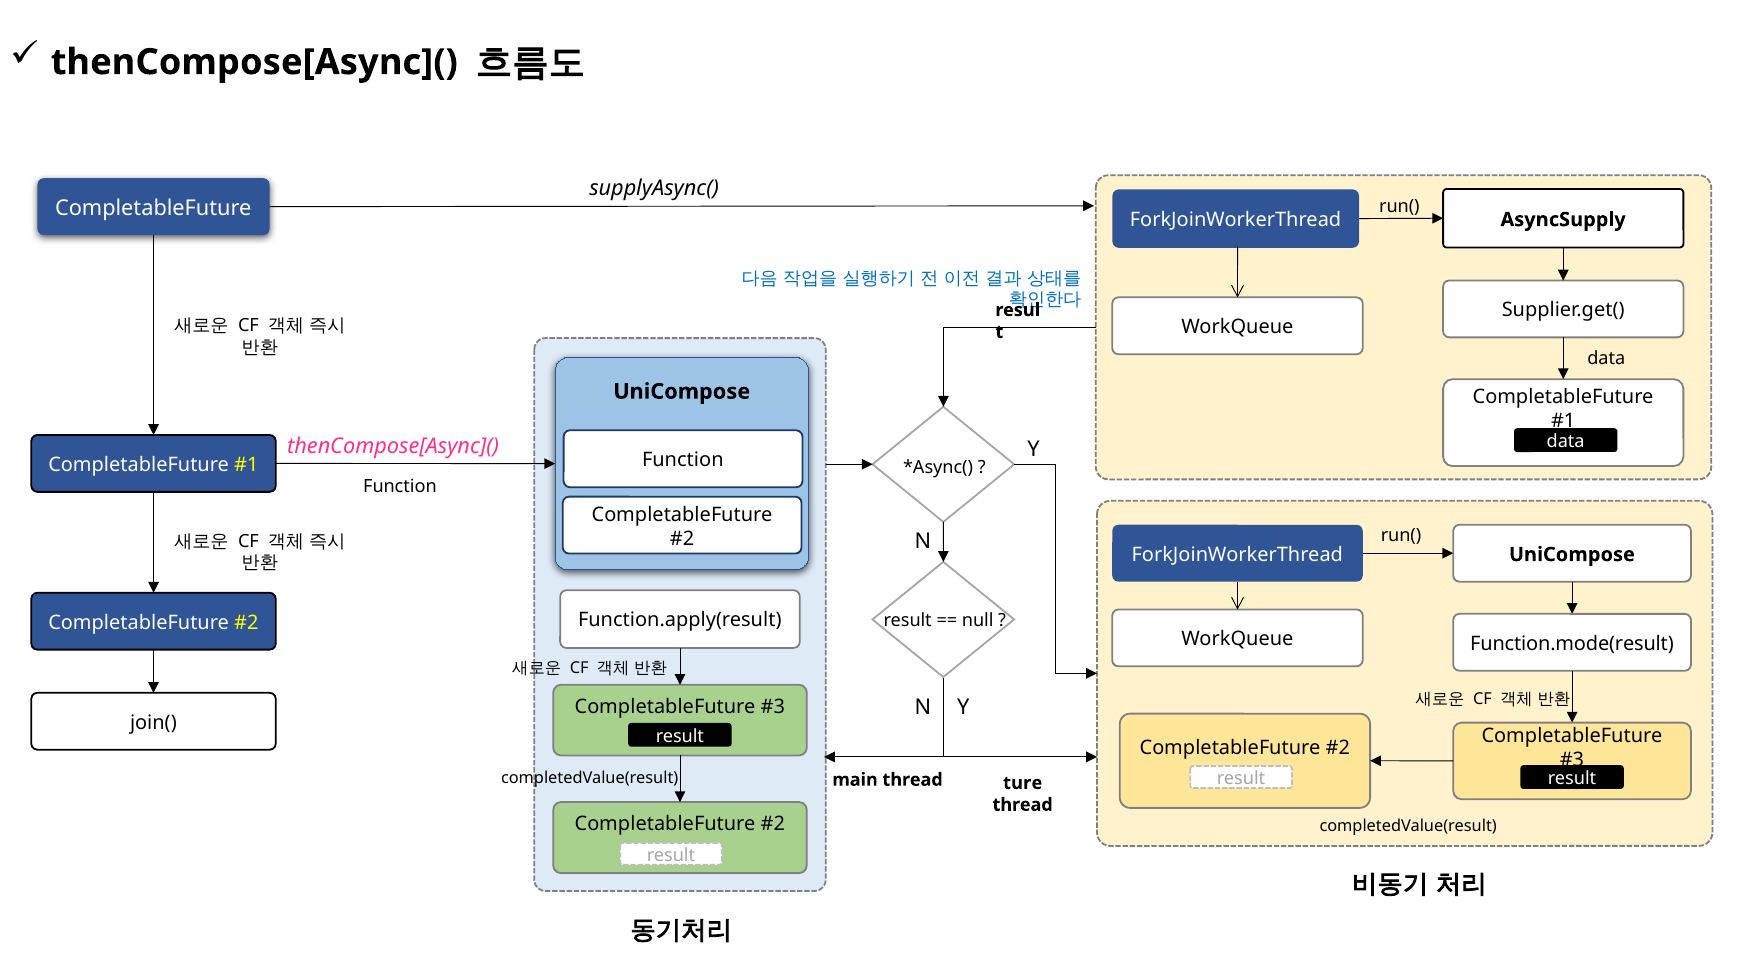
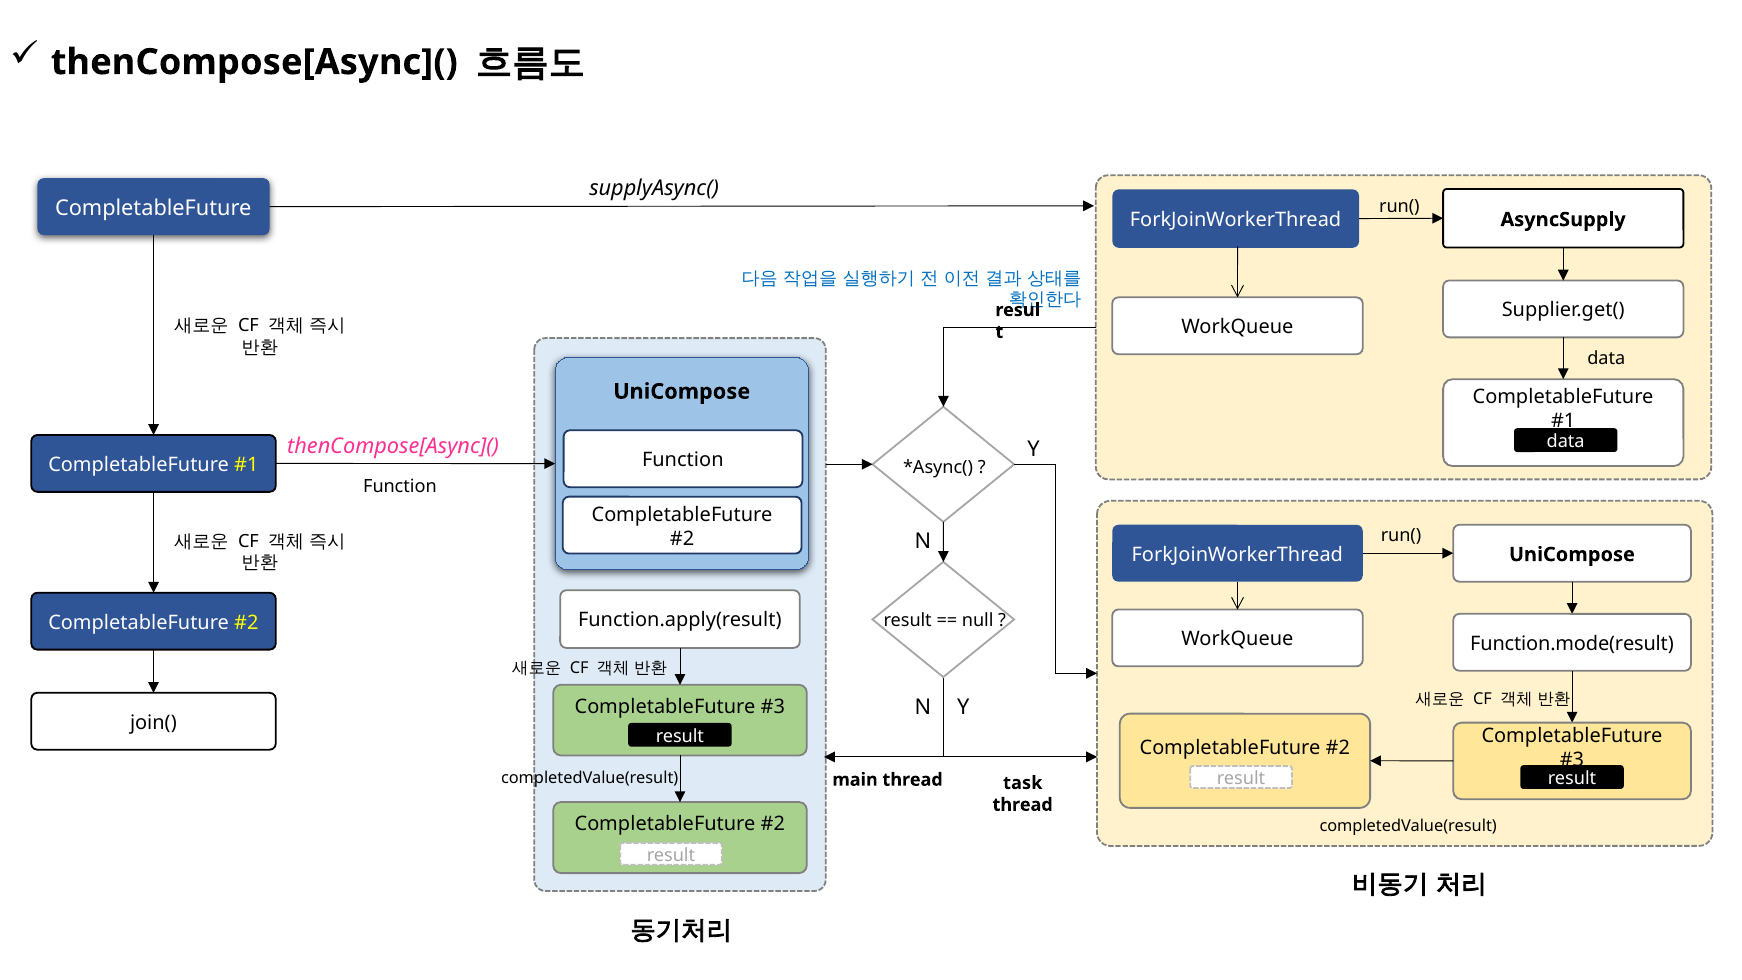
ture: ture -> task
